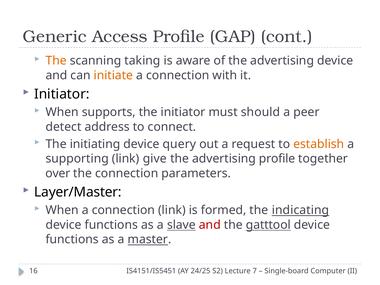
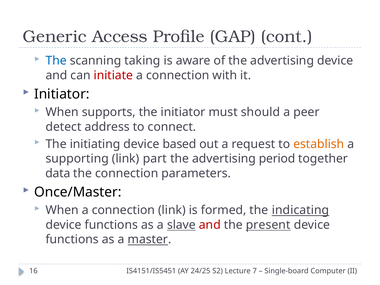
The at (56, 61) colour: orange -> blue
initiate colour: orange -> red
query: query -> based
give: give -> part
advertising profile: profile -> period
over: over -> data
Layer/Master: Layer/Master -> Once/Master
gatttool: gatttool -> present
